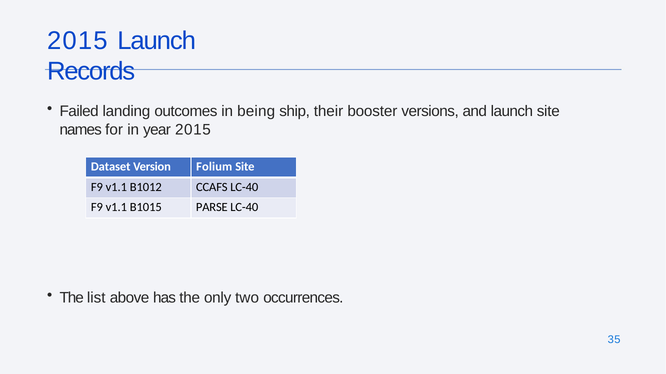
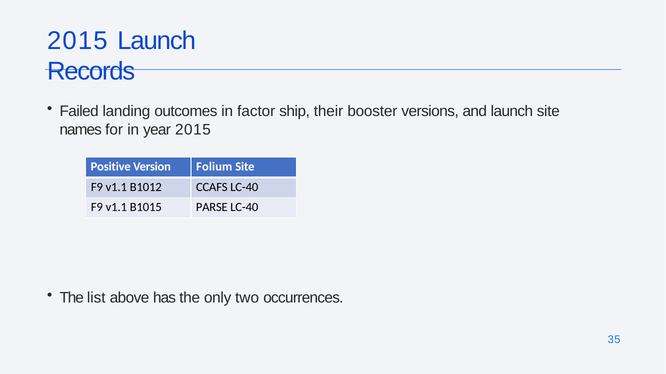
being: being -> factor
Dataset: Dataset -> Positive
